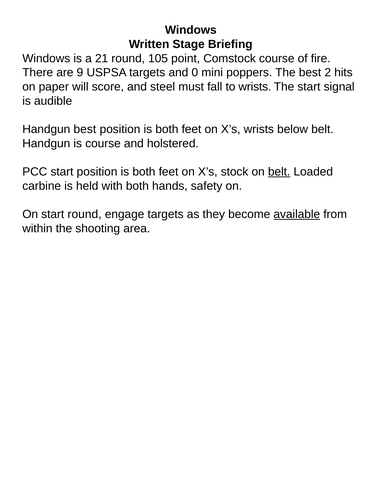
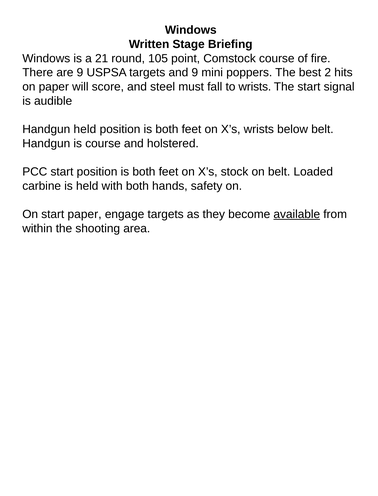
and 0: 0 -> 9
Handgun best: best -> held
belt at (279, 172) underline: present -> none
start round: round -> paper
